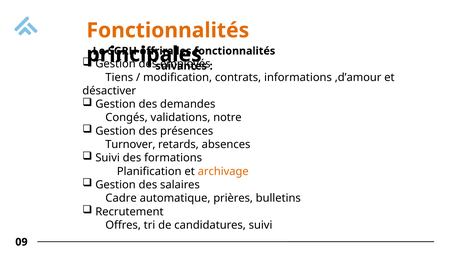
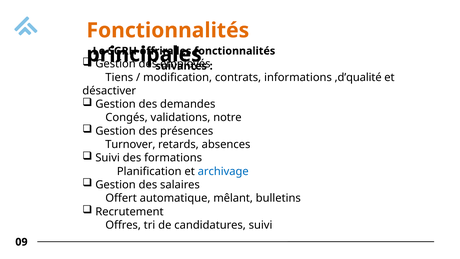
,d’amour: ,d’amour -> ,d’qualité
archivage colour: orange -> blue
Cadre: Cadre -> Offert
prières: prières -> mêlant
